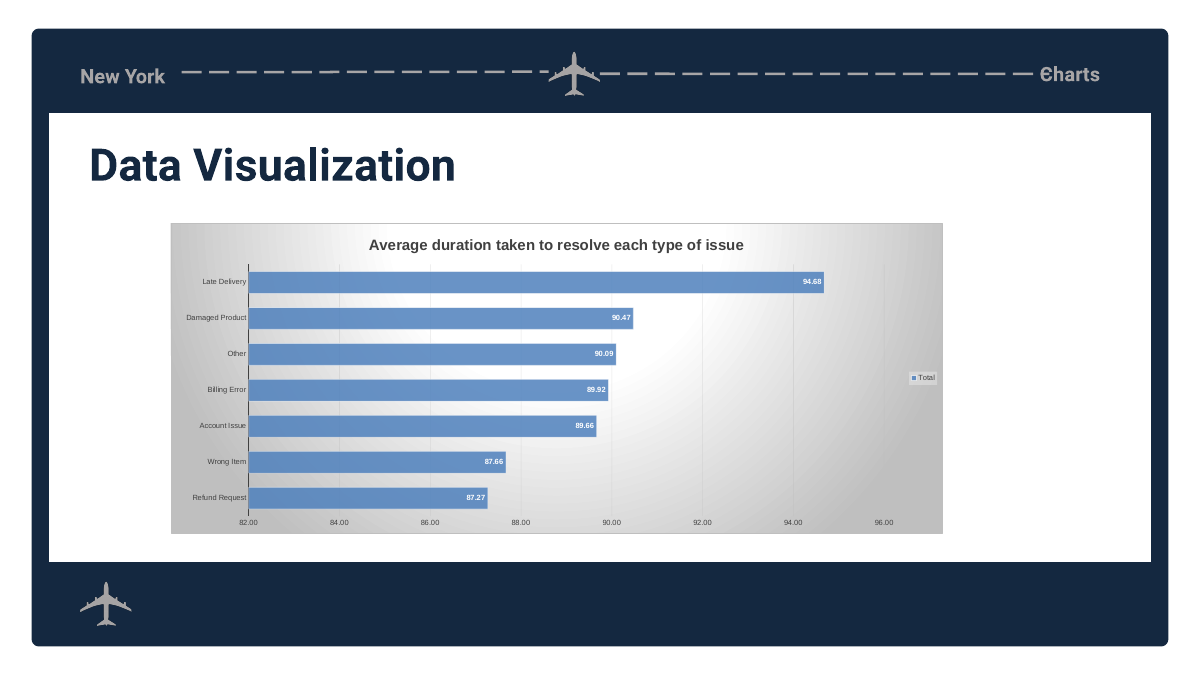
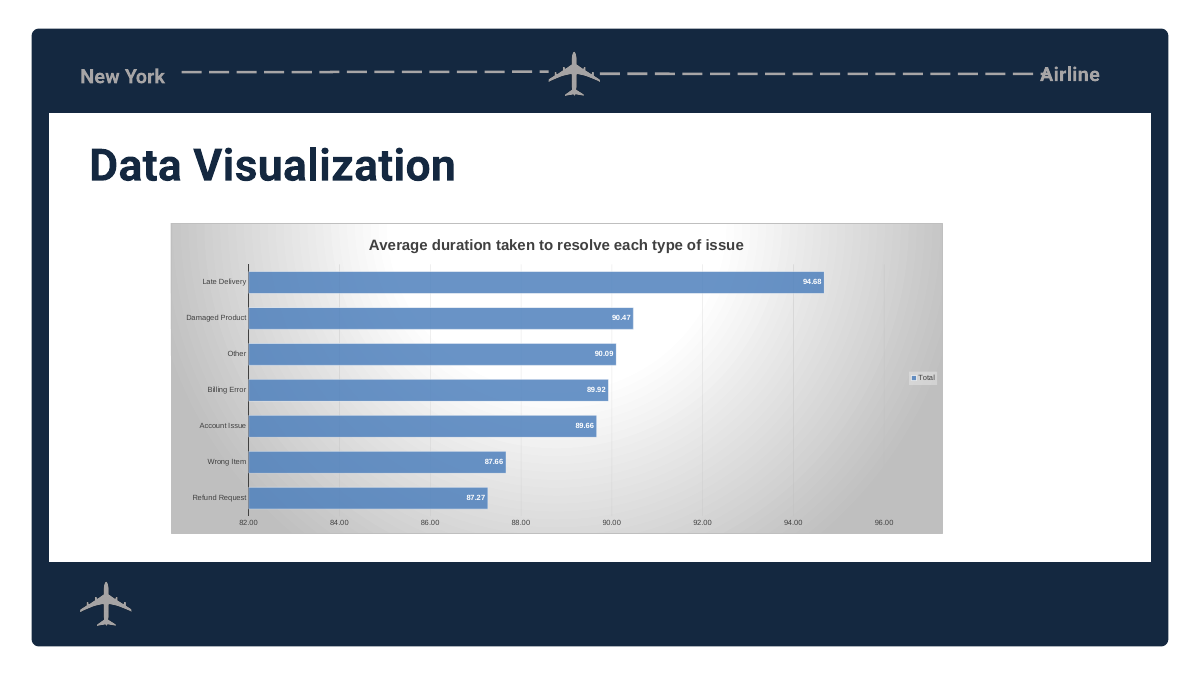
Charts: Charts -> Airline
